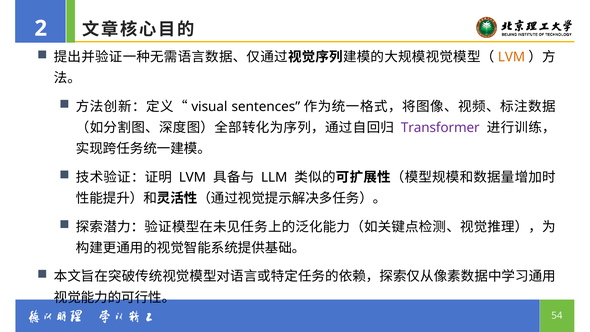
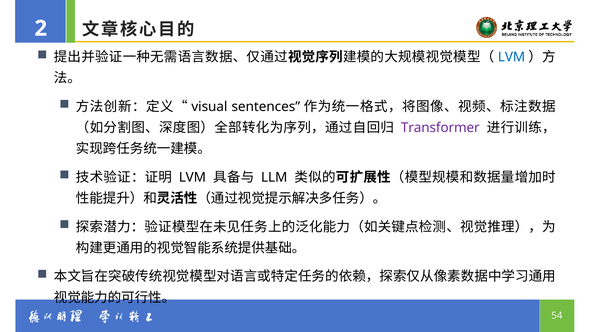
LVM at (512, 57) colour: orange -> blue
